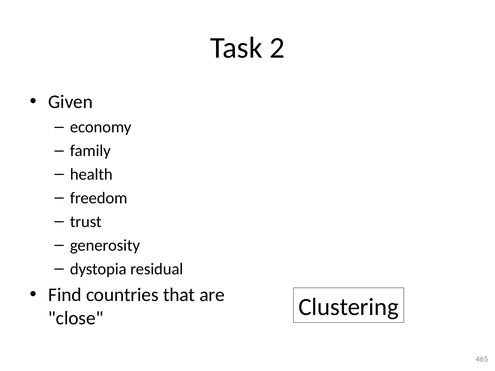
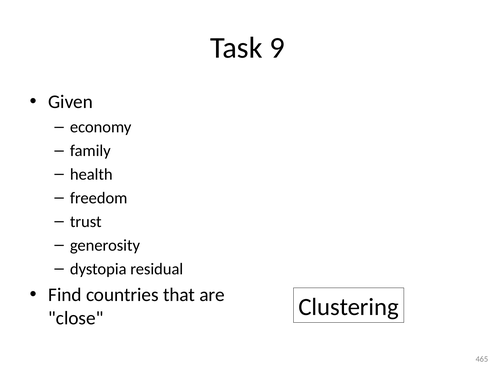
2: 2 -> 9
